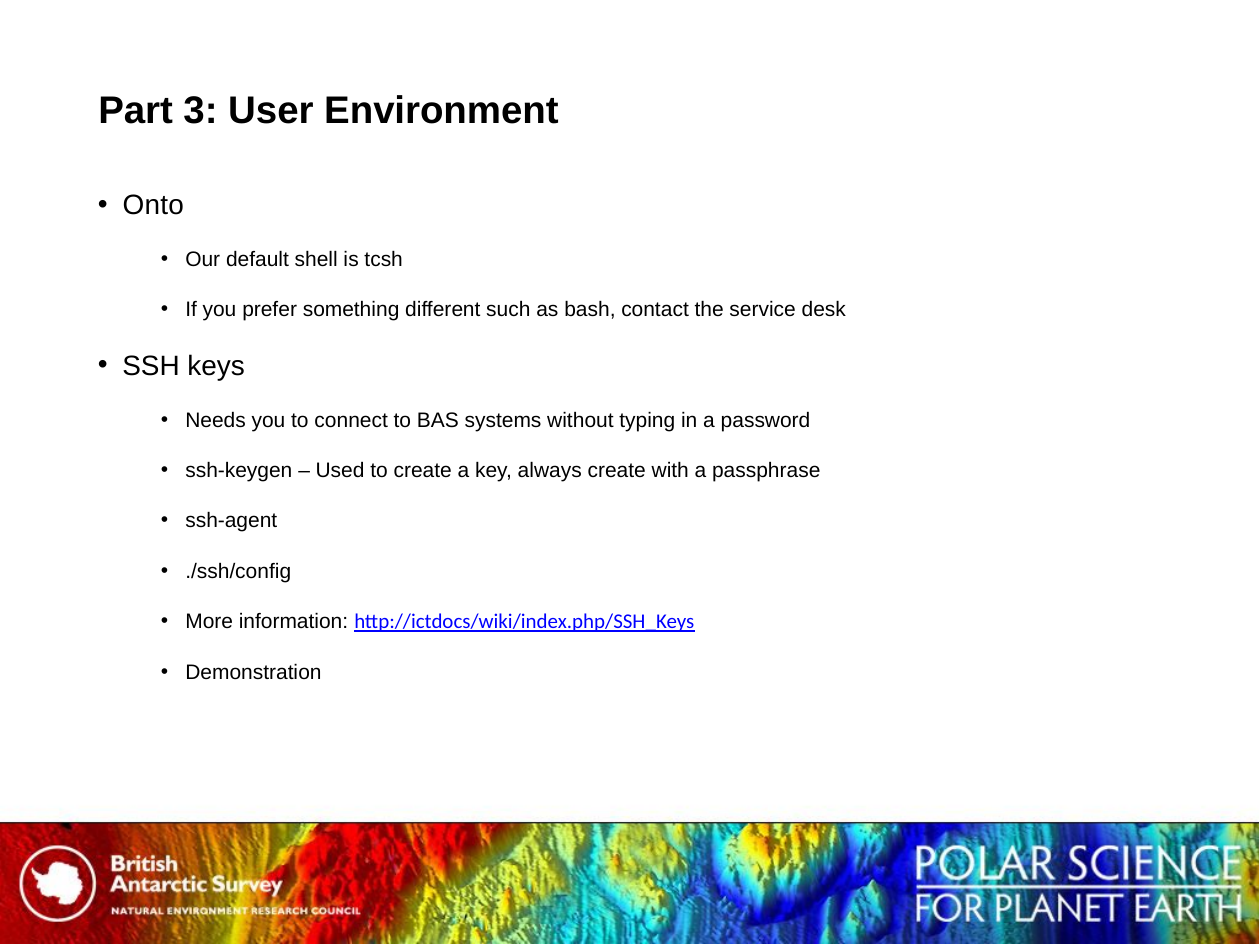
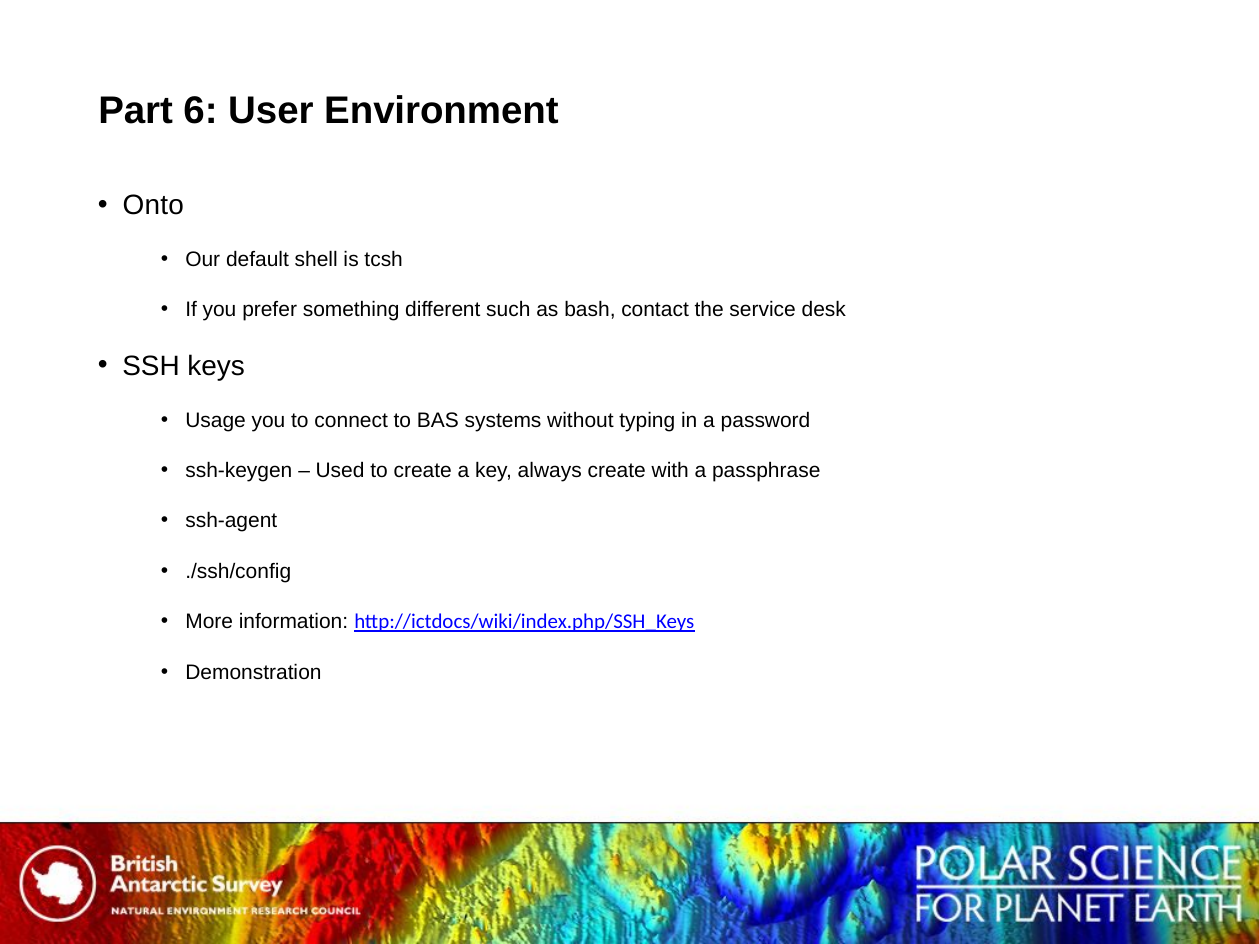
3: 3 -> 6
Needs: Needs -> Usage
